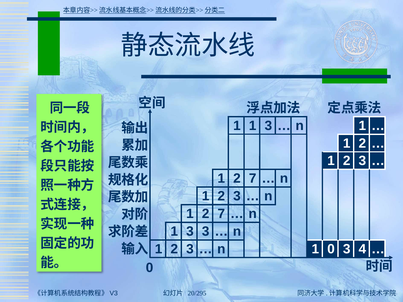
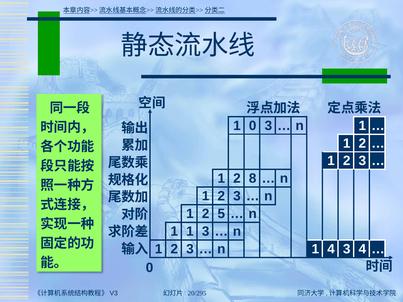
1 1: 1 -> 0
7 at (253, 179): 7 -> 8
7 at (221, 214): 7 -> 5
3 at (190, 232): 3 -> 1
1 0: 0 -> 4
